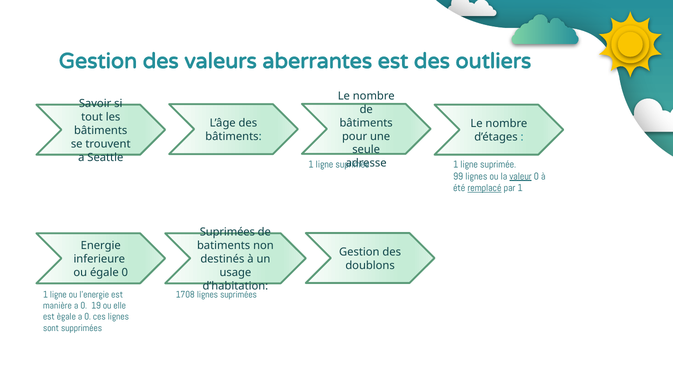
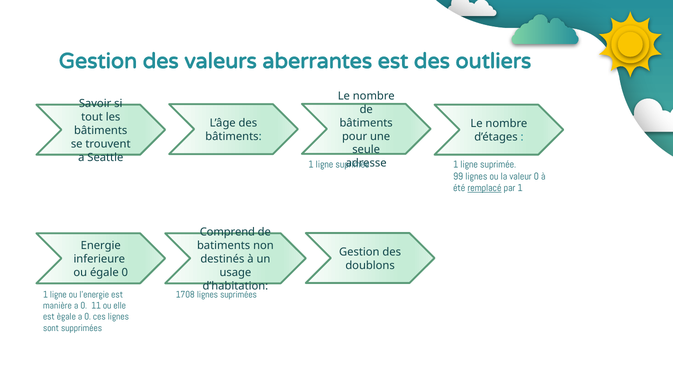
valeur underline: present -> none
Suprimées at (227, 233): Suprimées -> Comprend
19: 19 -> 11
